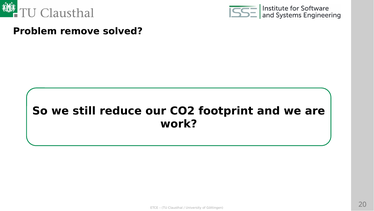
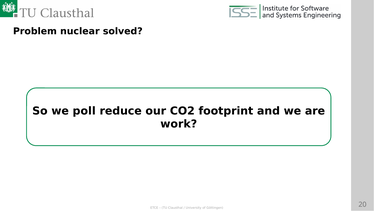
remove: remove -> nuclear
still: still -> poll
